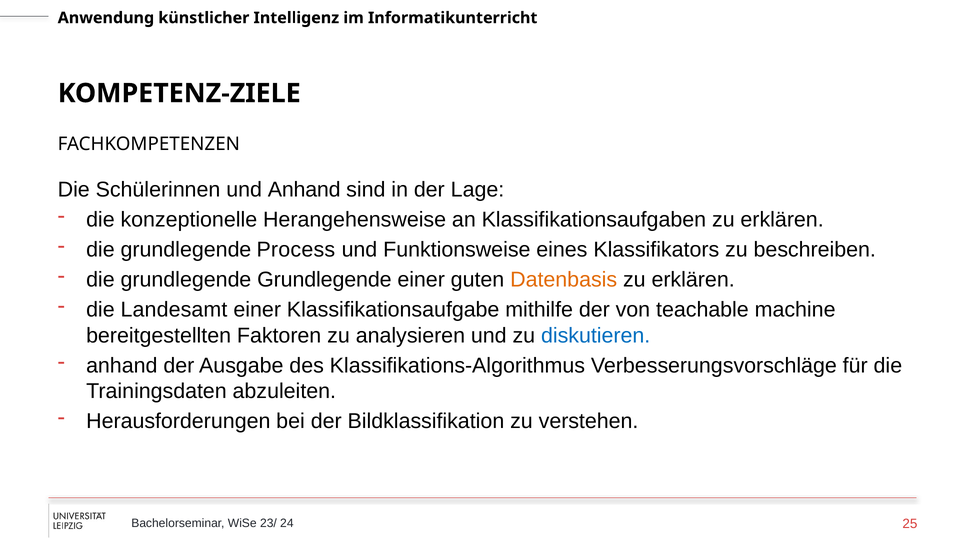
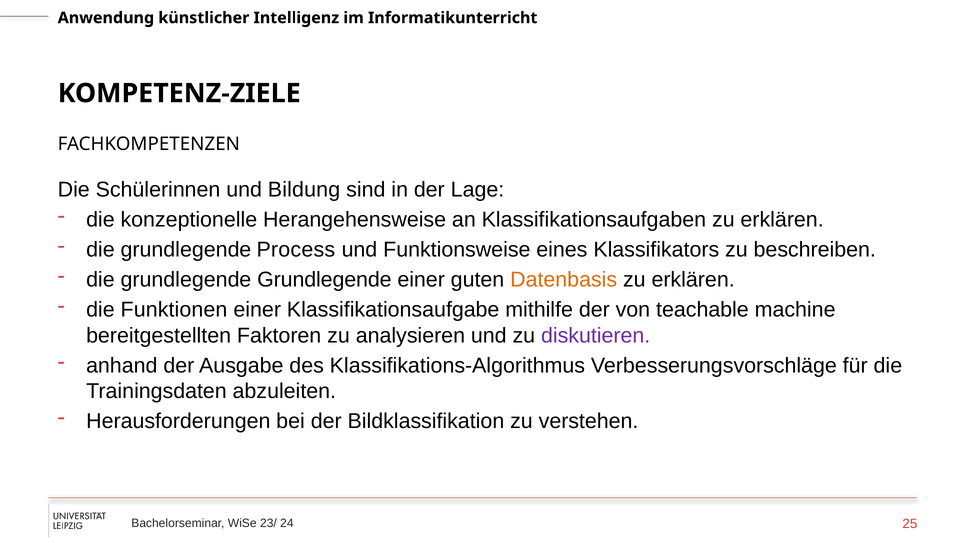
und Anhand: Anhand -> Bildung
Landesamt: Landesamt -> Funktionen
diskutieren colour: blue -> purple
